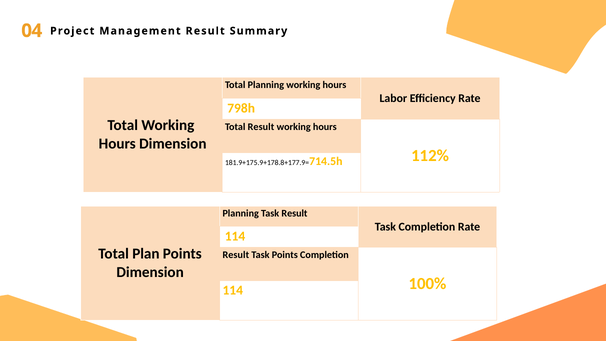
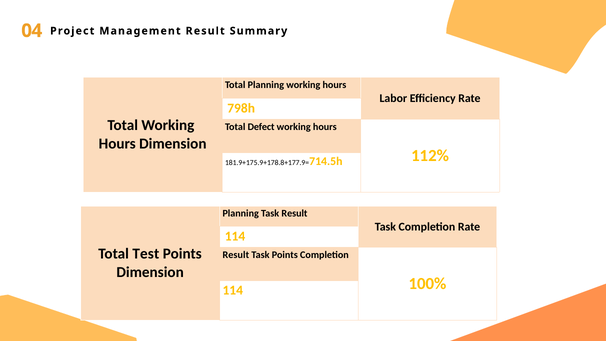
Total Result: Result -> Defect
Plan: Plan -> Test
